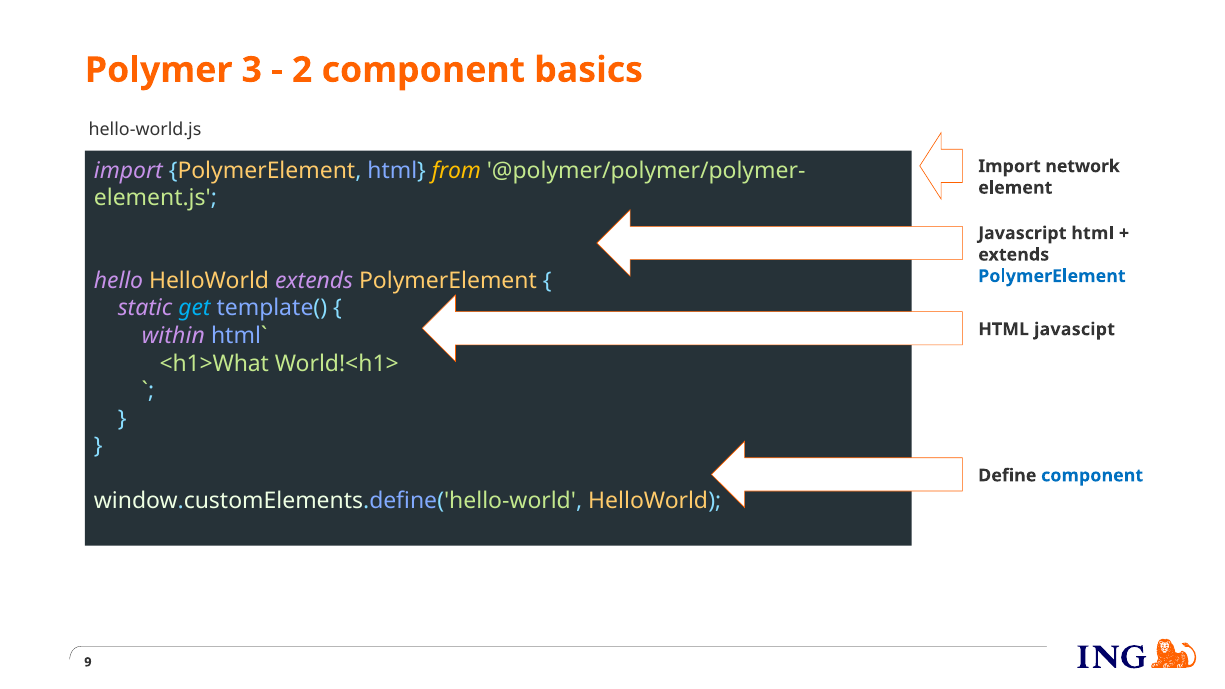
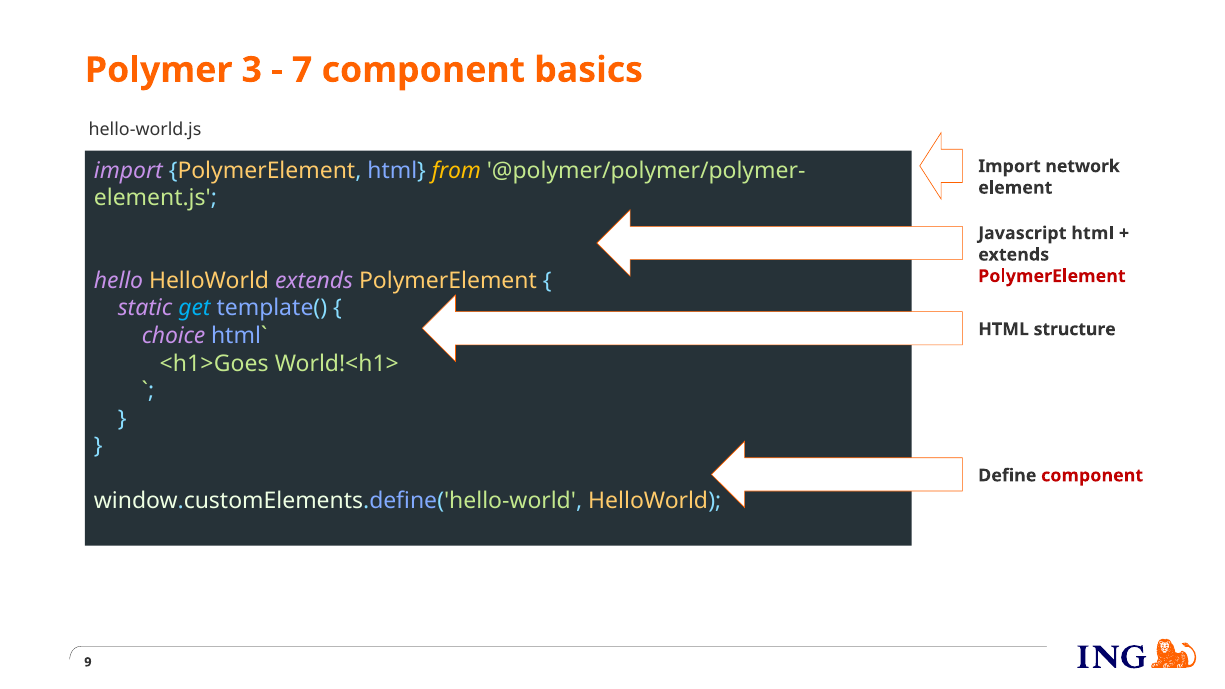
2: 2 -> 7
PolymerElement at (1052, 276) colour: blue -> red
javascipt: javascipt -> structure
within: within -> choice
<h1>What: <h1>What -> <h1>Goes
component at (1092, 476) colour: blue -> red
